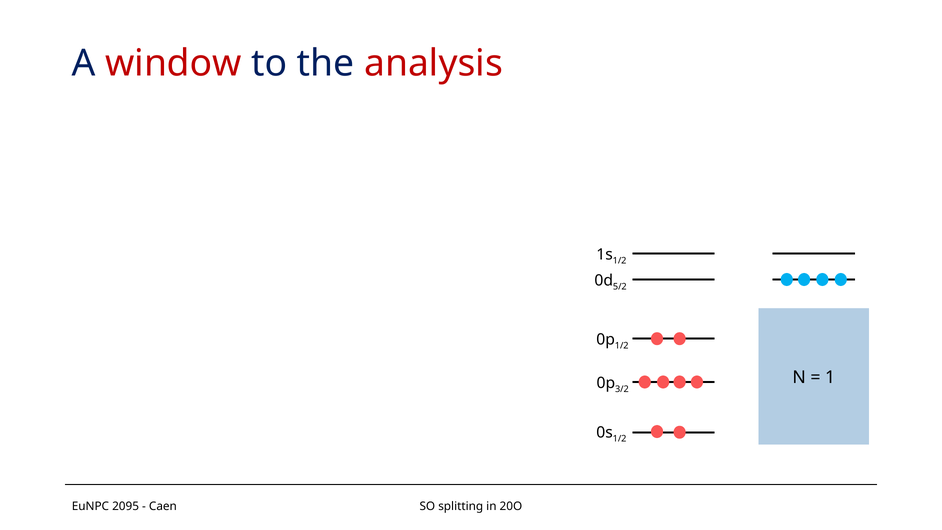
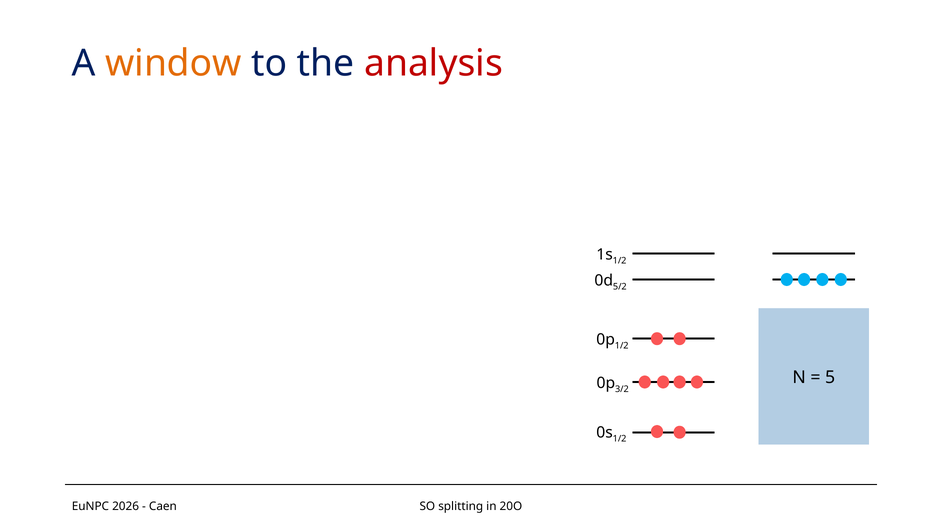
window colour: red -> orange
1: 1 -> 5
2095: 2095 -> 2026
